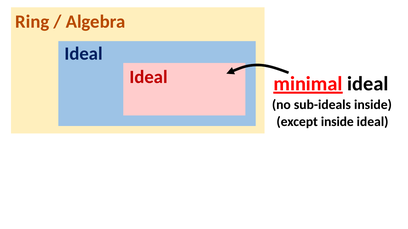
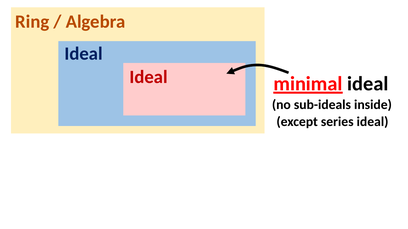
except inside: inside -> series
